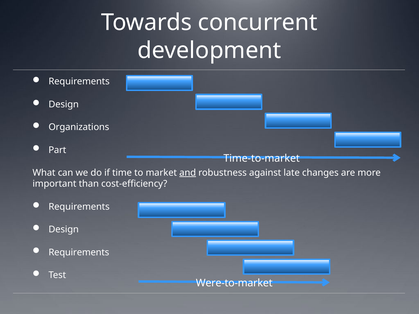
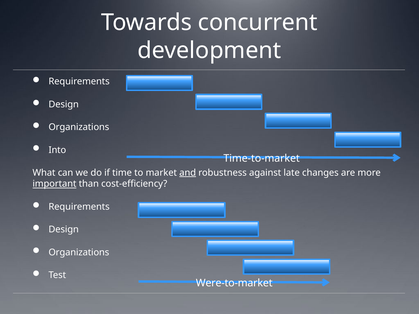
Part: Part -> Into
important underline: none -> present
Requirements at (79, 253): Requirements -> Organizations
